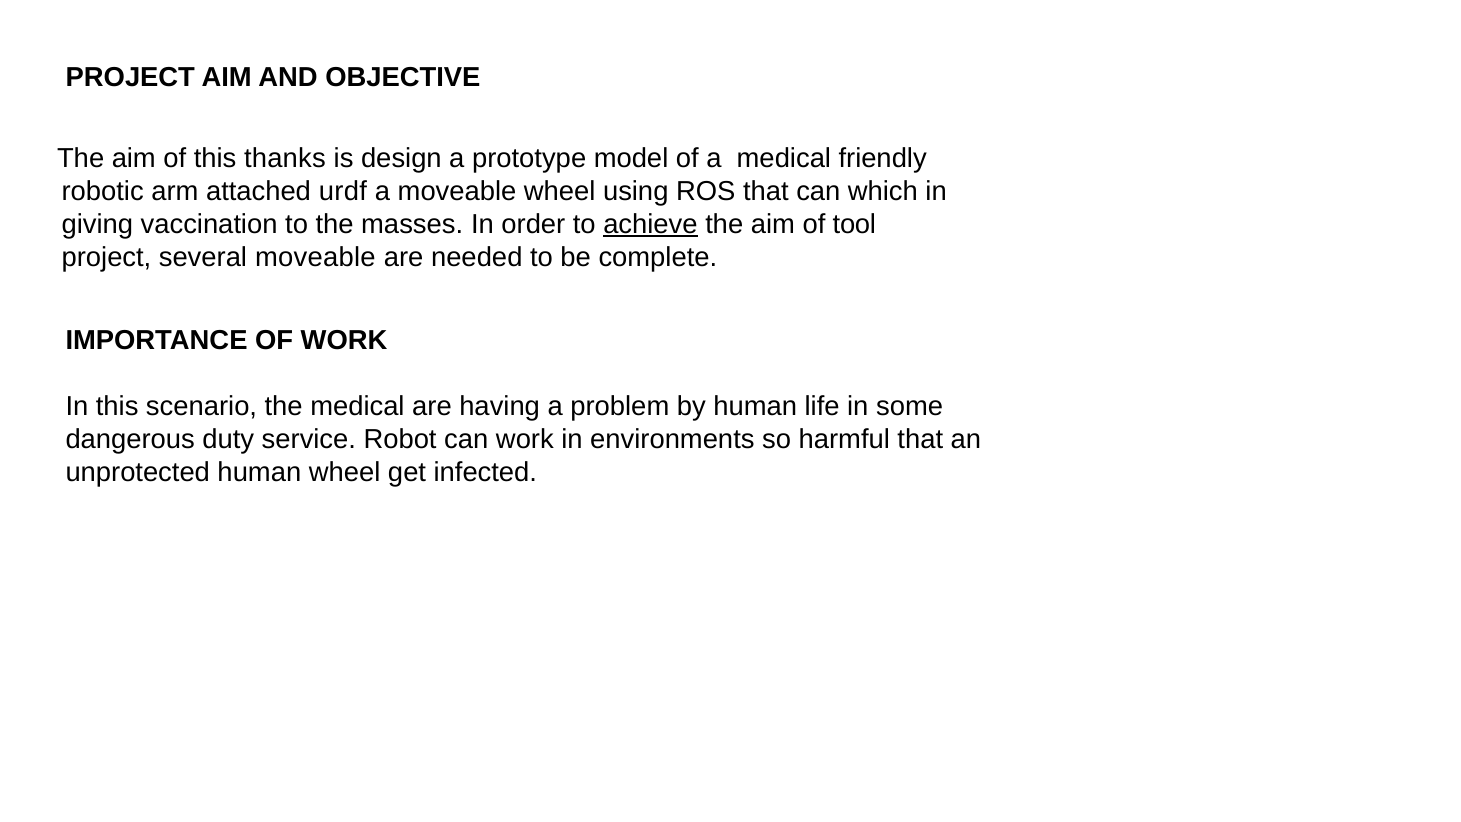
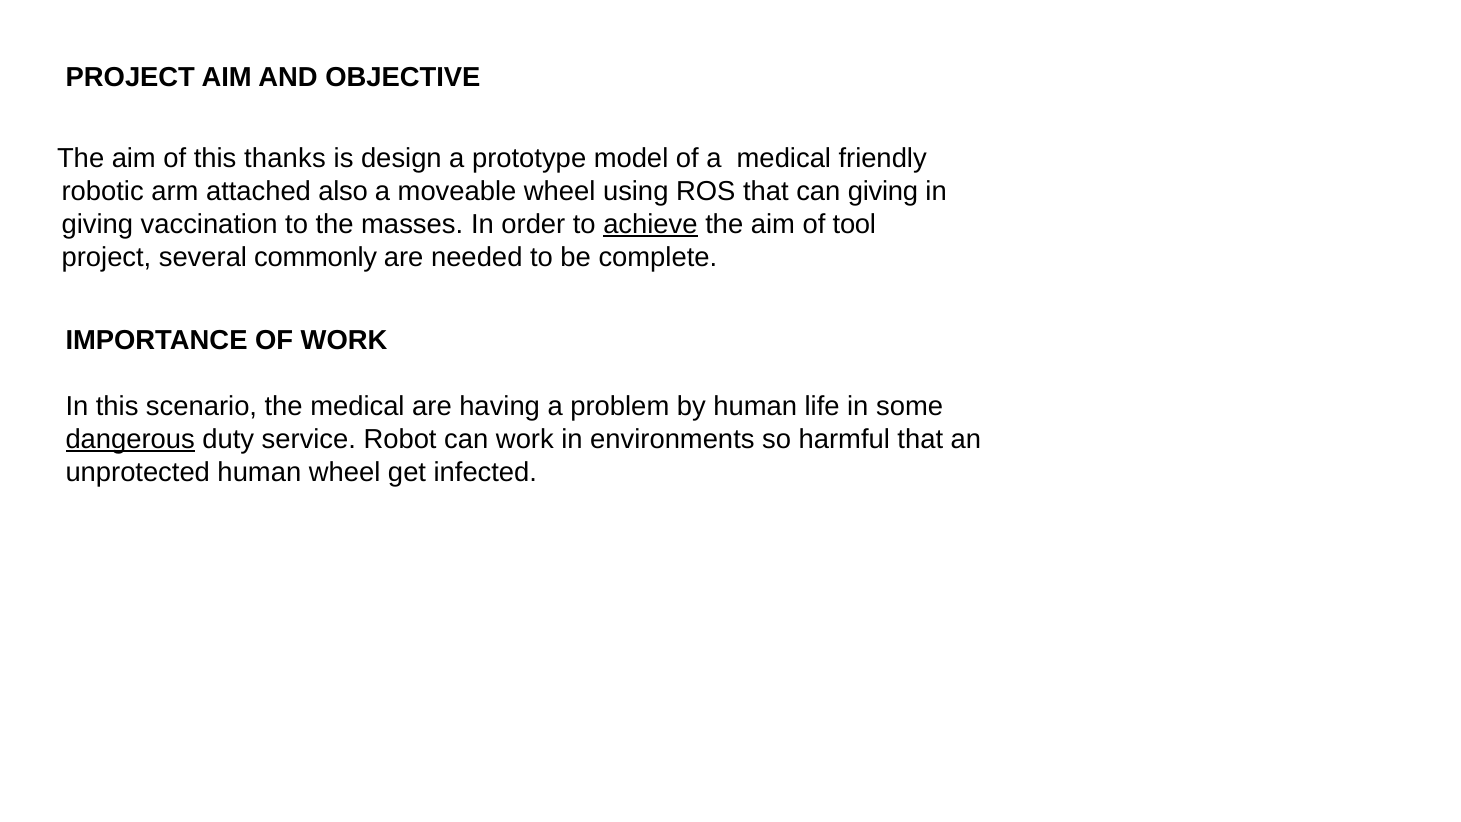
urdf: urdf -> also
can which: which -> giving
several moveable: moveable -> commonly
dangerous underline: none -> present
